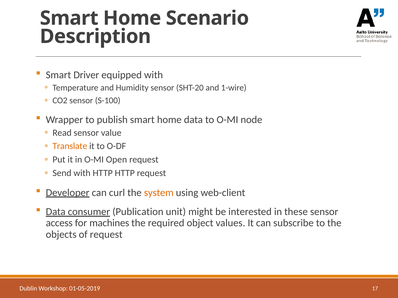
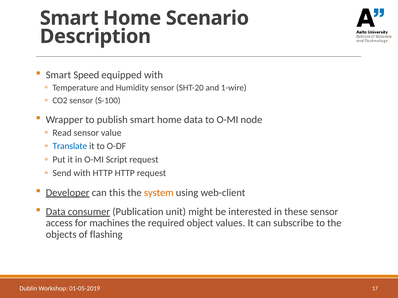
Driver: Driver -> Speed
Translate colour: orange -> blue
Open: Open -> Script
curl: curl -> this
of request: request -> flashing
